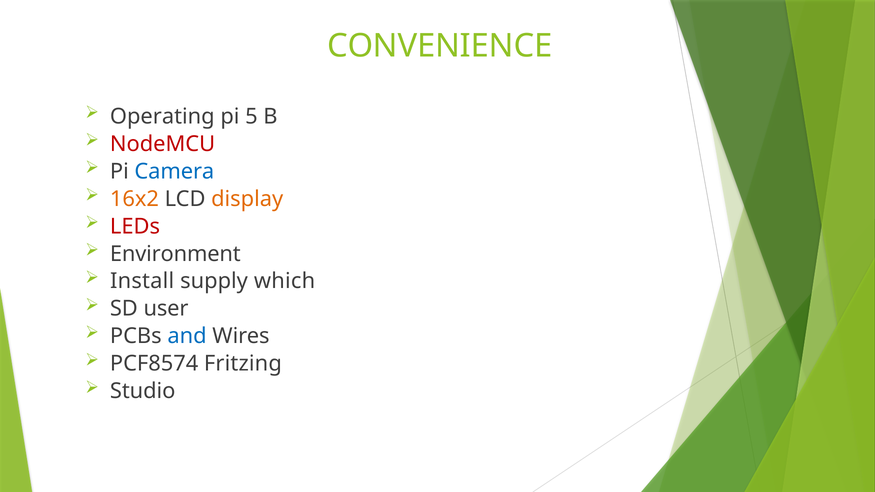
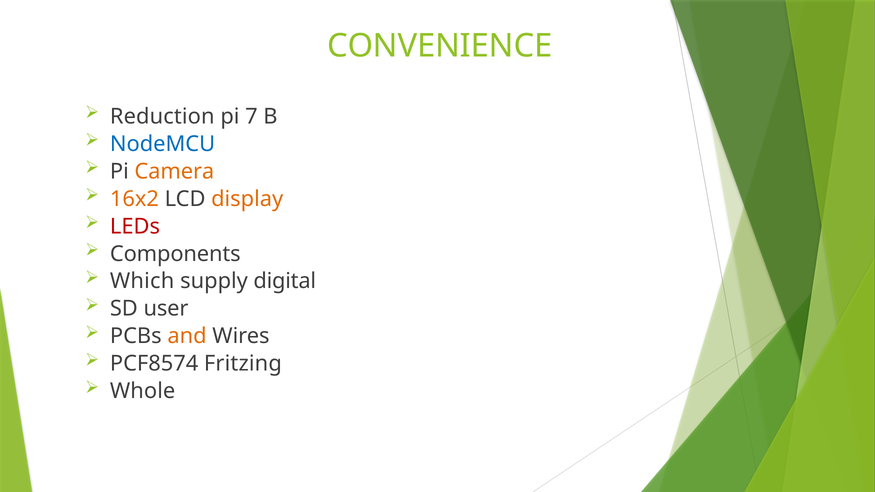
Operating: Operating -> Reduction
5: 5 -> 7
NodeMCU colour: red -> blue
Camera colour: blue -> orange
Environment: Environment -> Components
Install: Install -> Which
which: which -> digital
and colour: blue -> orange
Studio: Studio -> Whole
